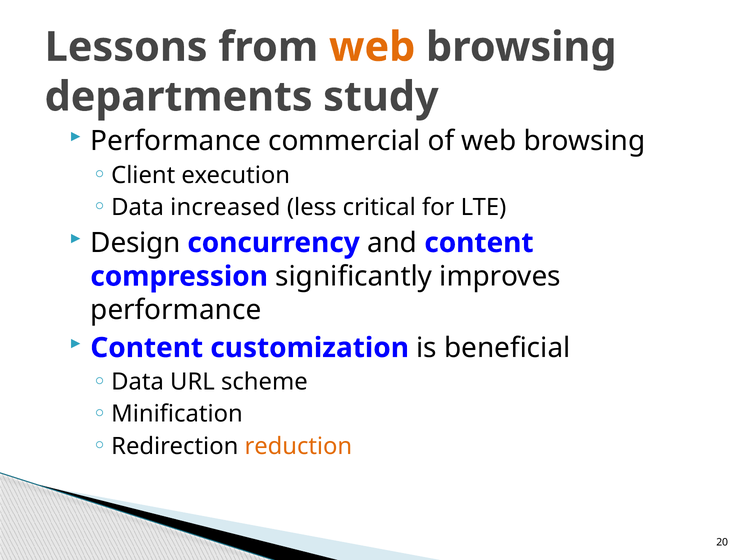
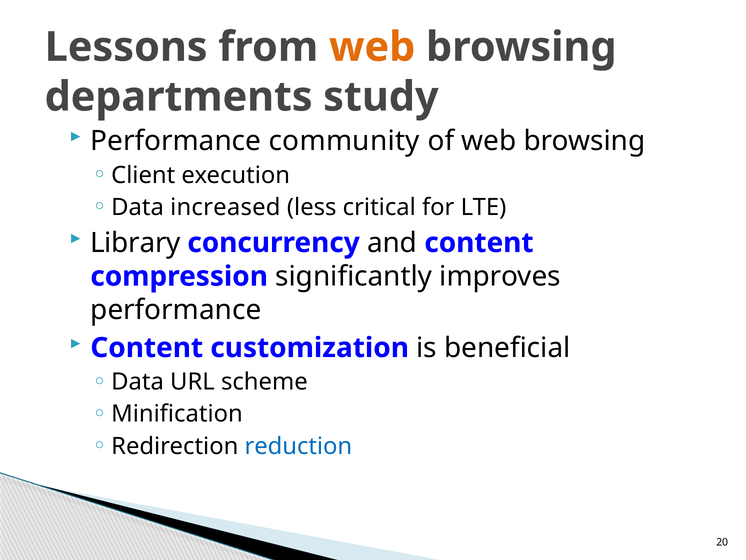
commercial: commercial -> community
Design: Design -> Library
reduction colour: orange -> blue
